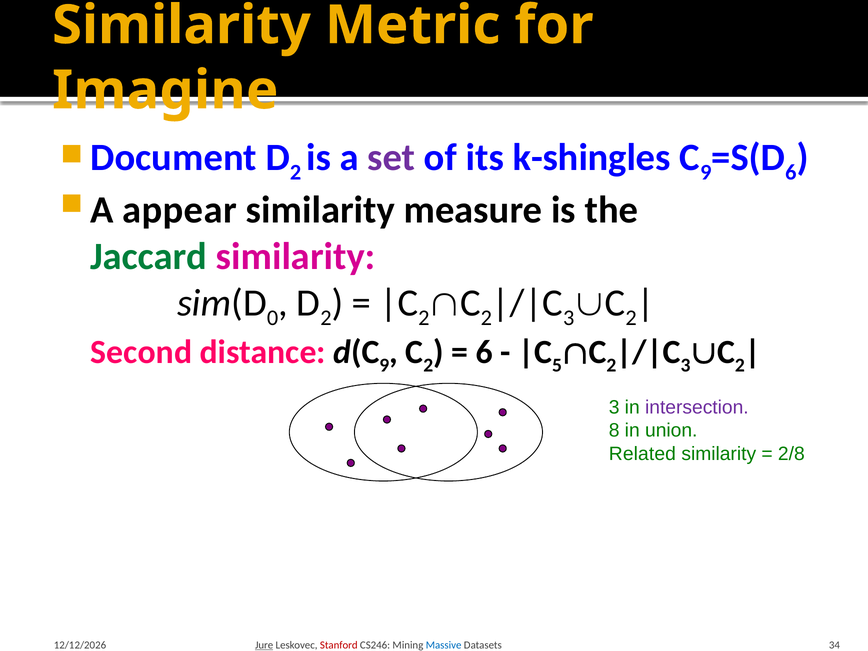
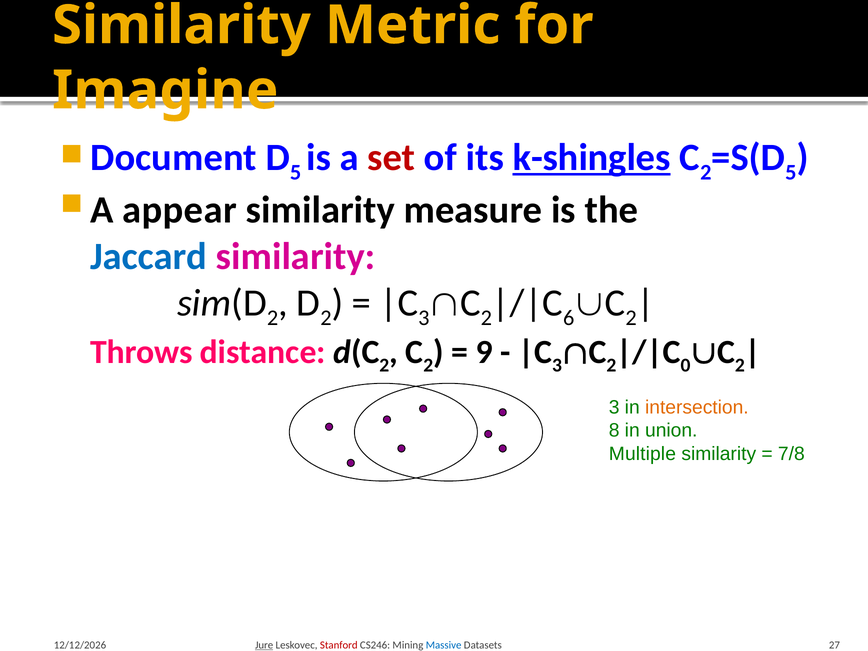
2 at (296, 172): 2 -> 5
set colour: purple -> red
k-shingles underline: none -> present
9 at (706, 172): 9 -> 2
6 at (791, 172): 6 -> 5
Jaccard colour: green -> blue
0 at (273, 318): 0 -> 2
2 at (424, 318): 2 -> 3
3 at (569, 318): 3 -> 6
Second: Second -> Throws
9 at (384, 365): 9 -> 2
6 at (484, 352): 6 -> 9
5 at (557, 365): 5 -> 3
3 at (686, 365): 3 -> 0
intersection colour: purple -> orange
Related: Related -> Multiple
2/8: 2/8 -> 7/8
34: 34 -> 27
